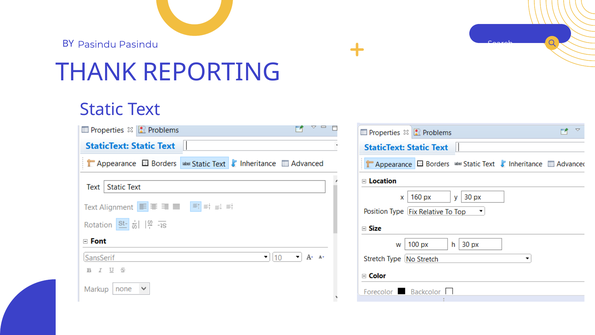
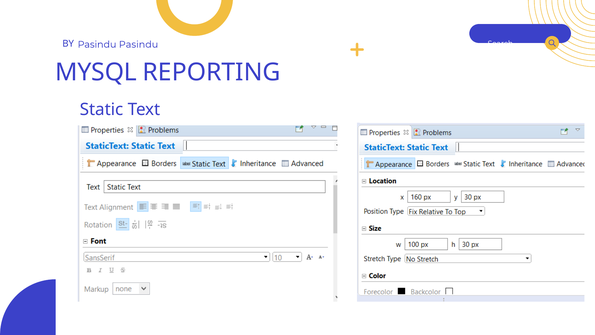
THANK: THANK -> MYSQL
